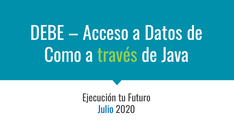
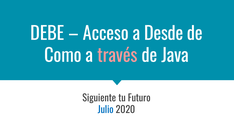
Datos: Datos -> Desde
través colour: light green -> pink
Ejecución: Ejecución -> Siguiente
